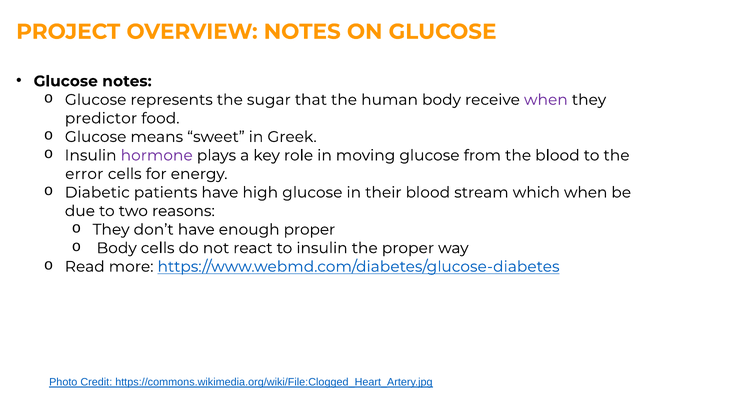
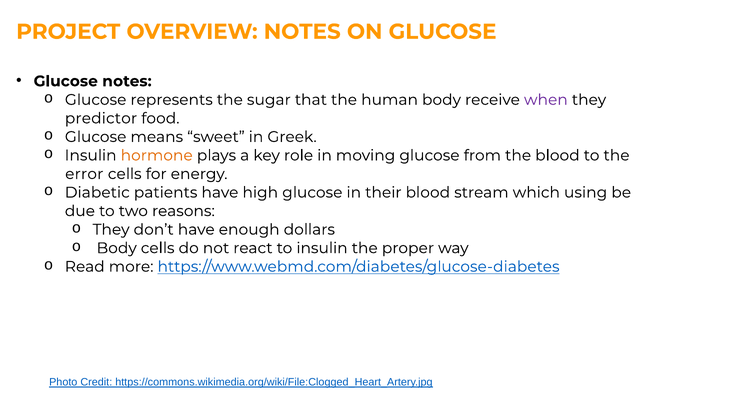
hormone colour: purple -> orange
which when: when -> using
enough proper: proper -> dollars
